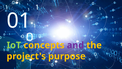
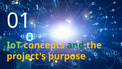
and colour: purple -> green
